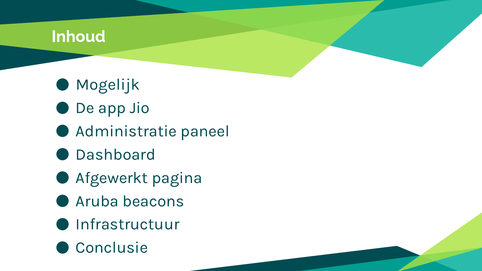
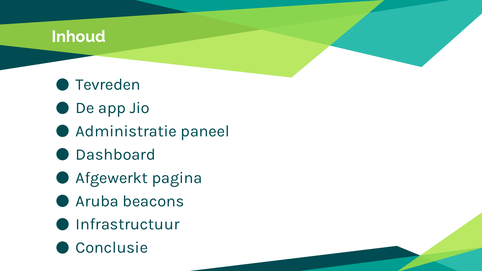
Mogelijk: Mogelijk -> Tevreden
